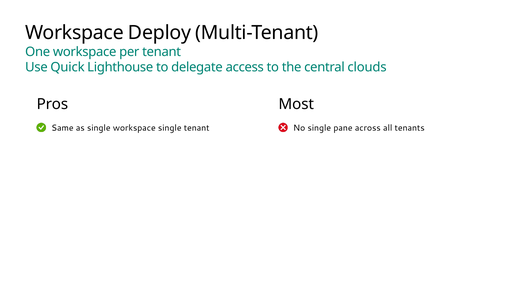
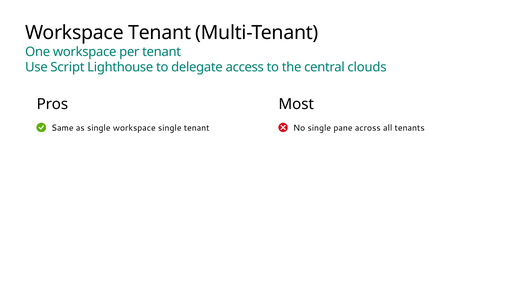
Workspace Deploy: Deploy -> Tenant
Quick: Quick -> Script
